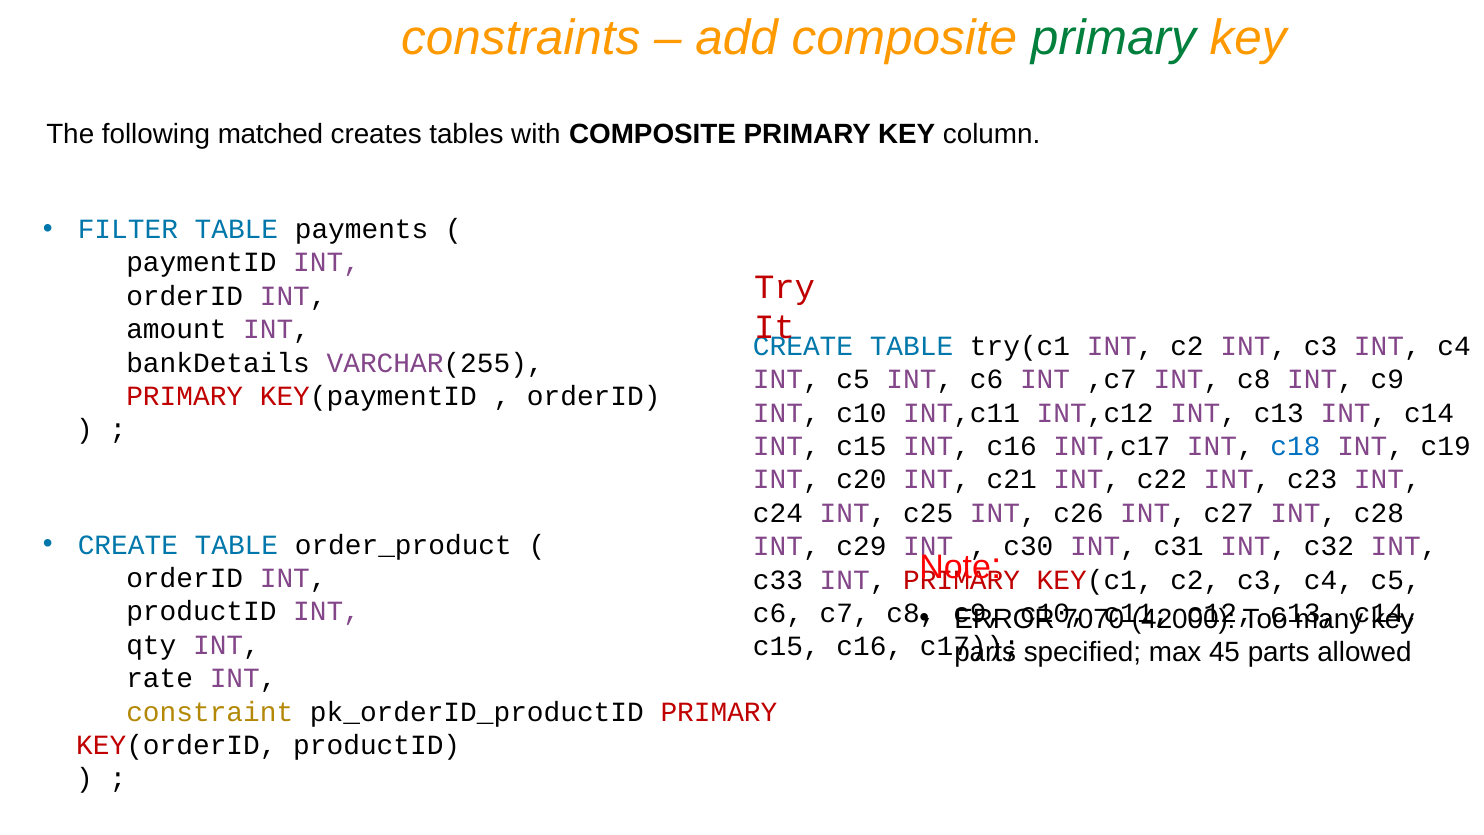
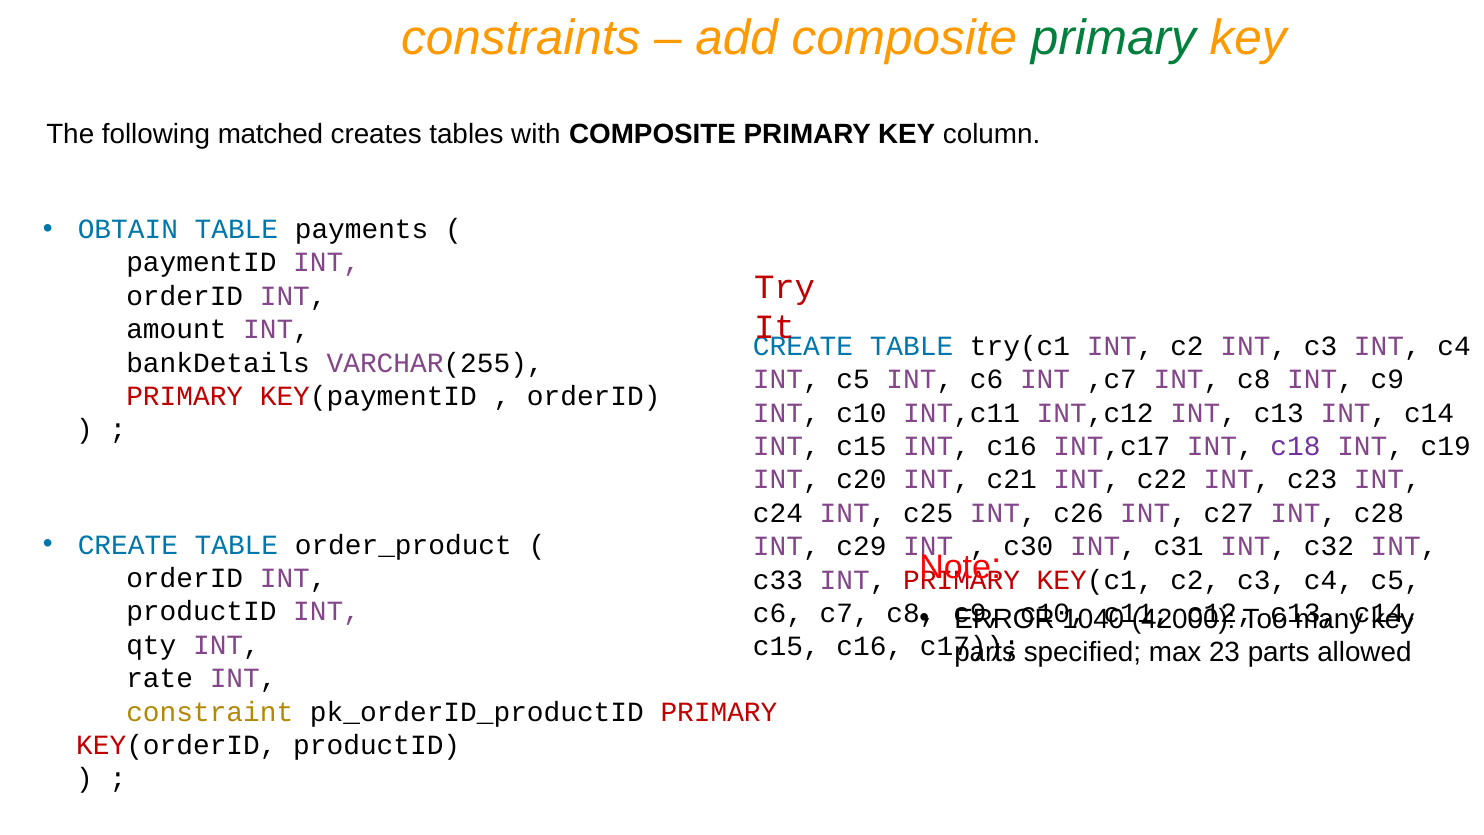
FILTER: FILTER -> OBTAIN
c18 colour: blue -> purple
7070: 7070 -> 1040
45: 45 -> 23
